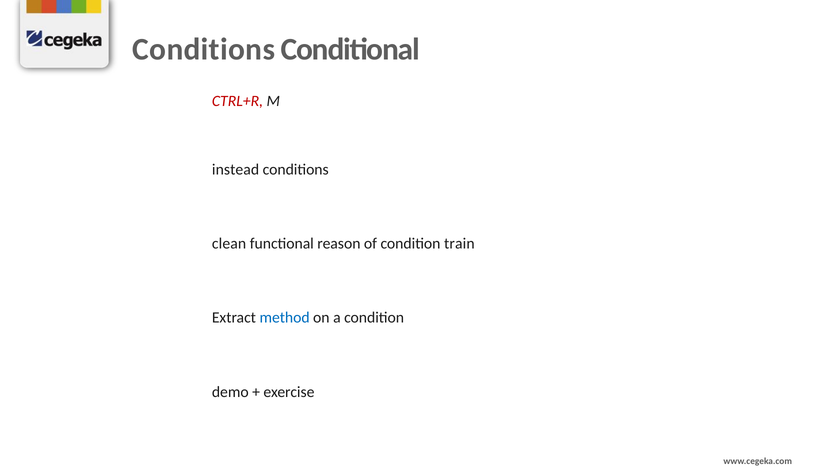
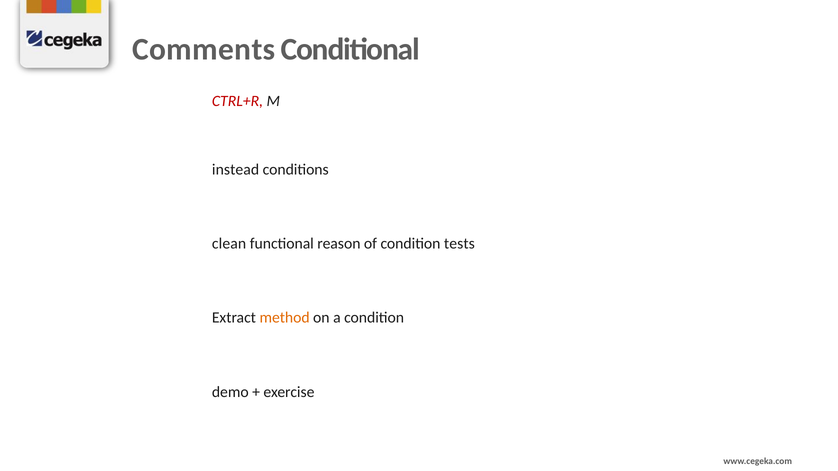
Conditions at (204, 50): Conditions -> Comments
train: train -> tests
method colour: blue -> orange
